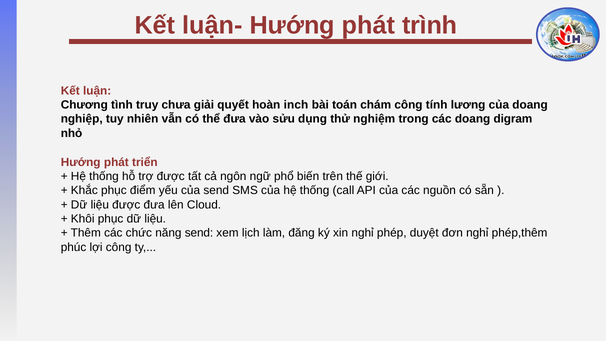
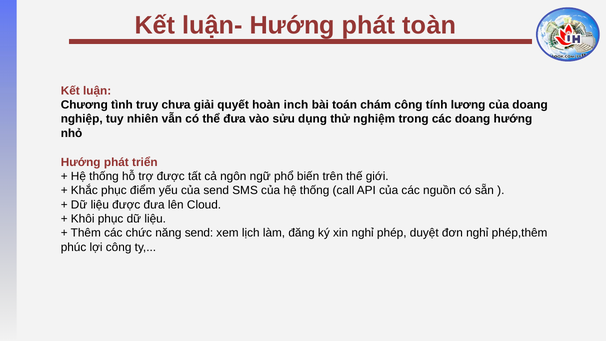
trình: trình -> toàn
doang digram: digram -> hướng
